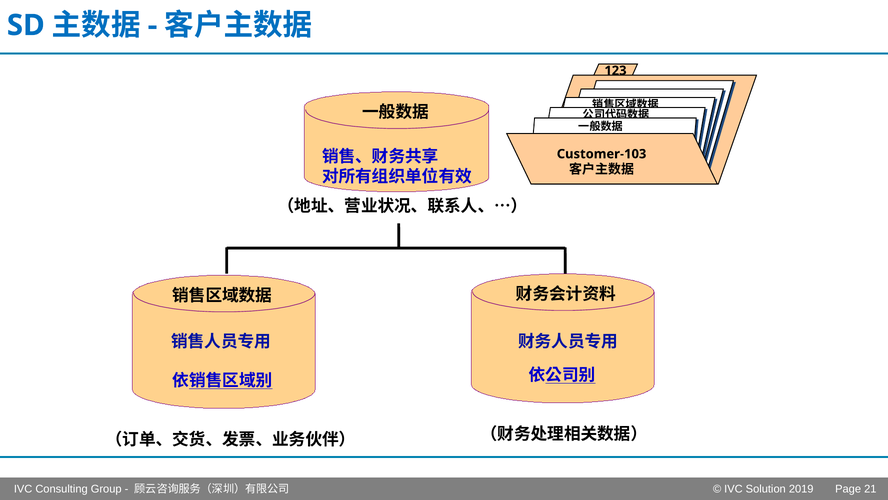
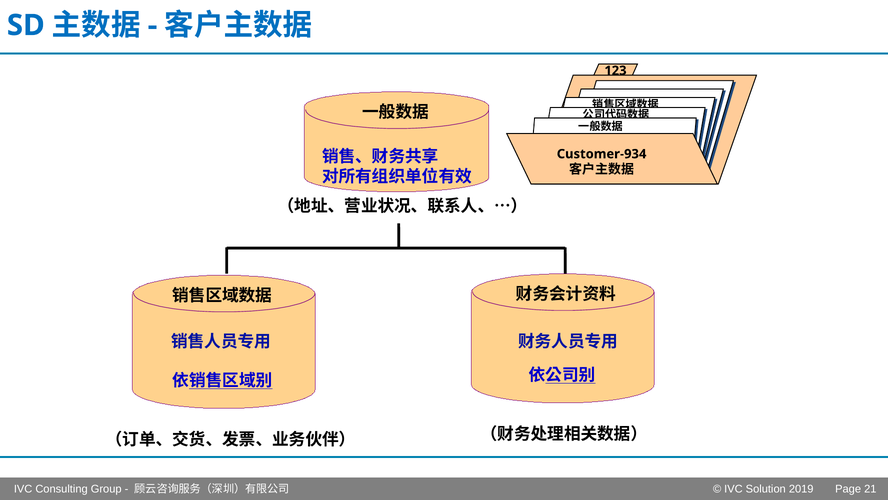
Customer-103: Customer-103 -> Customer-934
